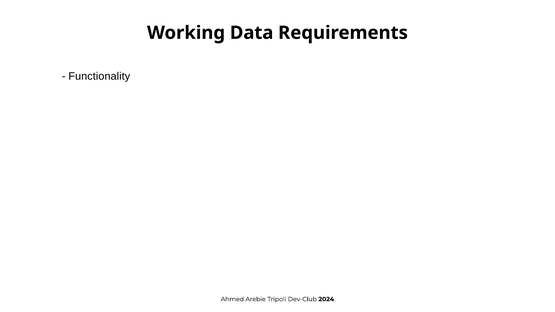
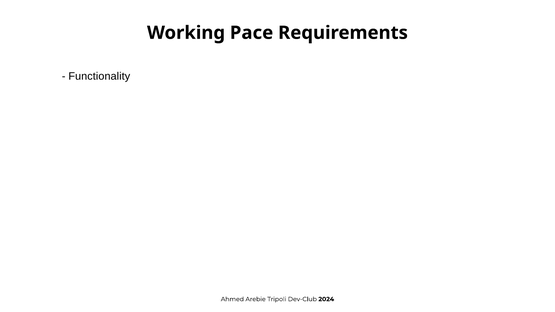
Data: Data -> Pace
